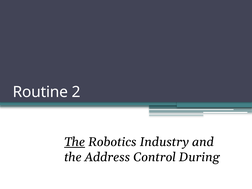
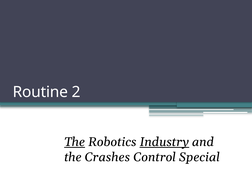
Industry underline: none -> present
Address: Address -> Crashes
During: During -> Special
